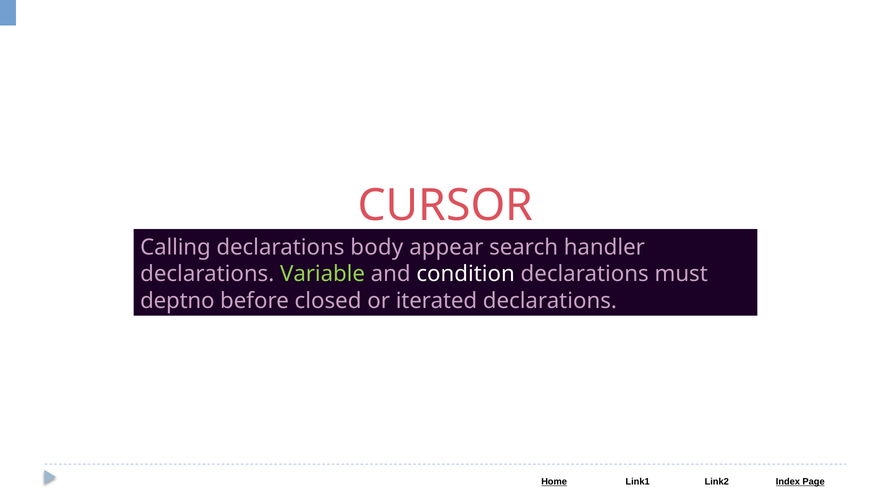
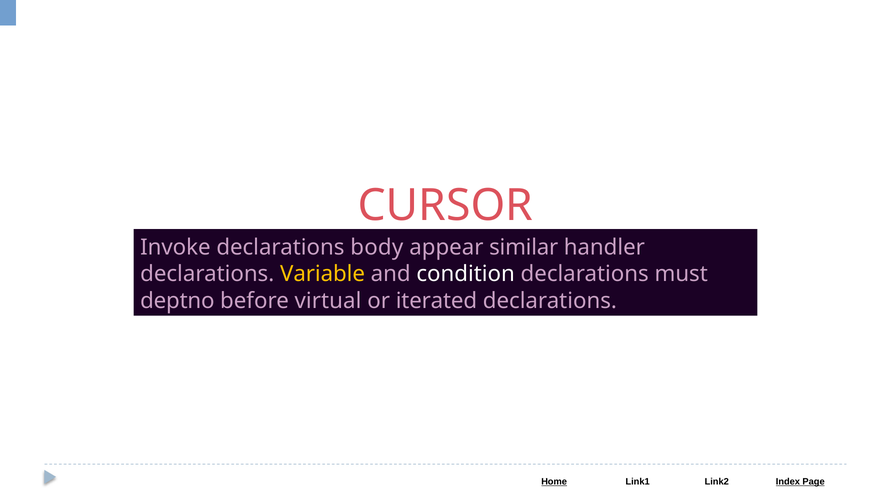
Calling: Calling -> Invoke
search: search -> similar
Variable colour: light green -> yellow
closed: closed -> virtual
